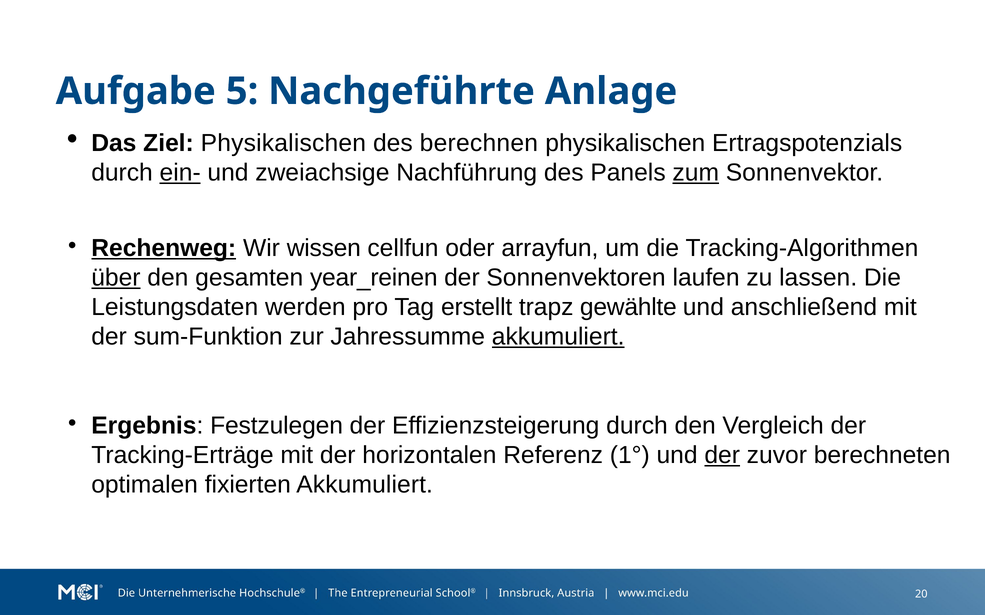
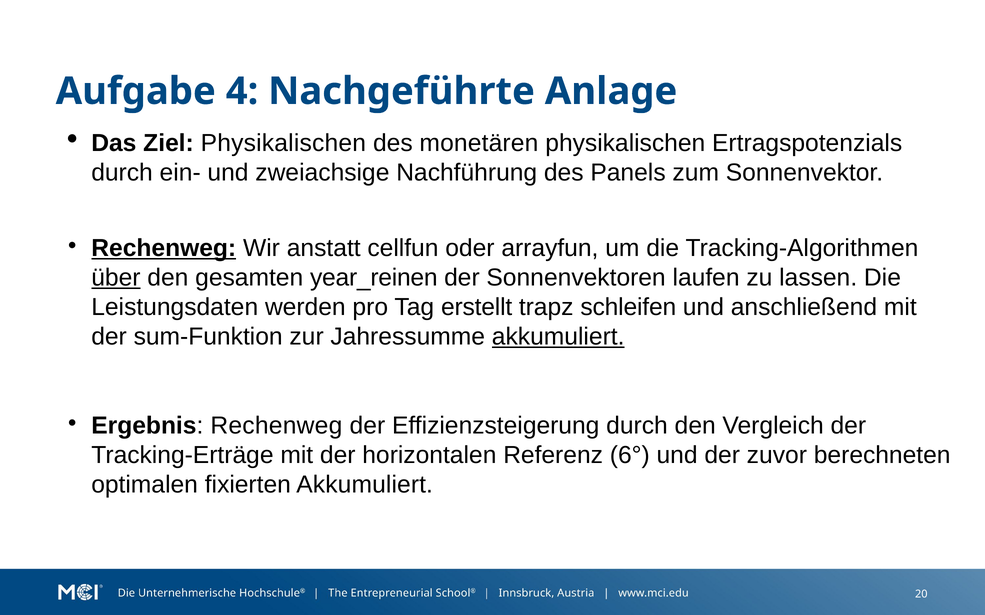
5: 5 -> 4
berechnen: berechnen -> monetären
ein- underline: present -> none
zum underline: present -> none
wissen: wissen -> anstatt
gewählte: gewählte -> schleifen
Ergebnis Festzulegen: Festzulegen -> Rechenweg
1°: 1° -> 6°
der at (722, 456) underline: present -> none
